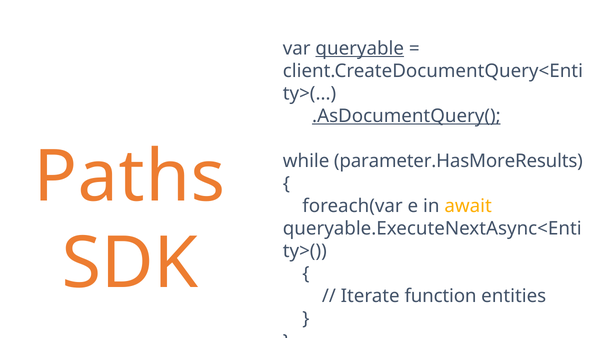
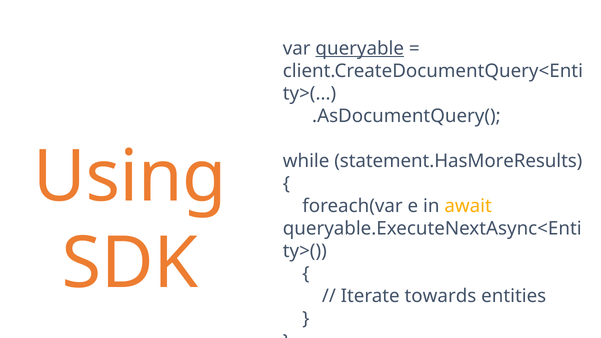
.AsDocumentQuery( underline: present -> none
parameter.HasMoreResults: parameter.HasMoreResults -> statement.HasMoreResults
Paths: Paths -> Using
function: function -> towards
